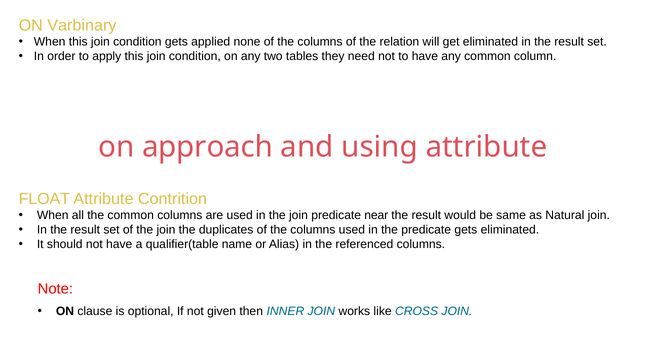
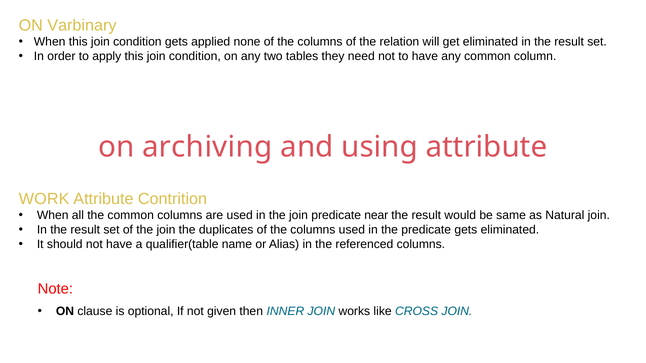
approach: approach -> archiving
FLOAT: FLOAT -> WORK
